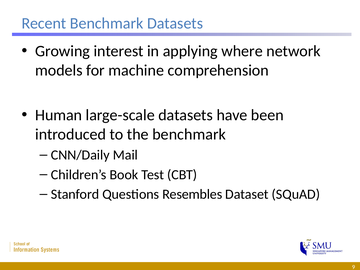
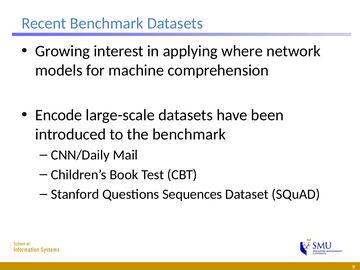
Human: Human -> Encode
Resembles: Resembles -> Sequences
